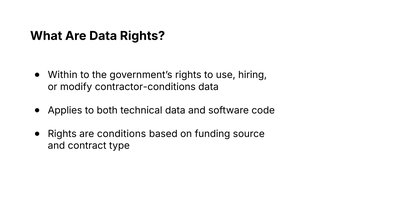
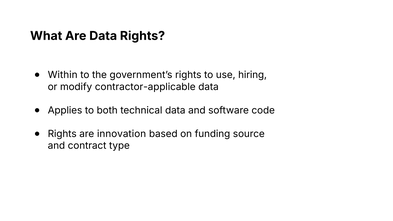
contractor-conditions: contractor-conditions -> contractor-applicable
conditions: conditions -> innovation
